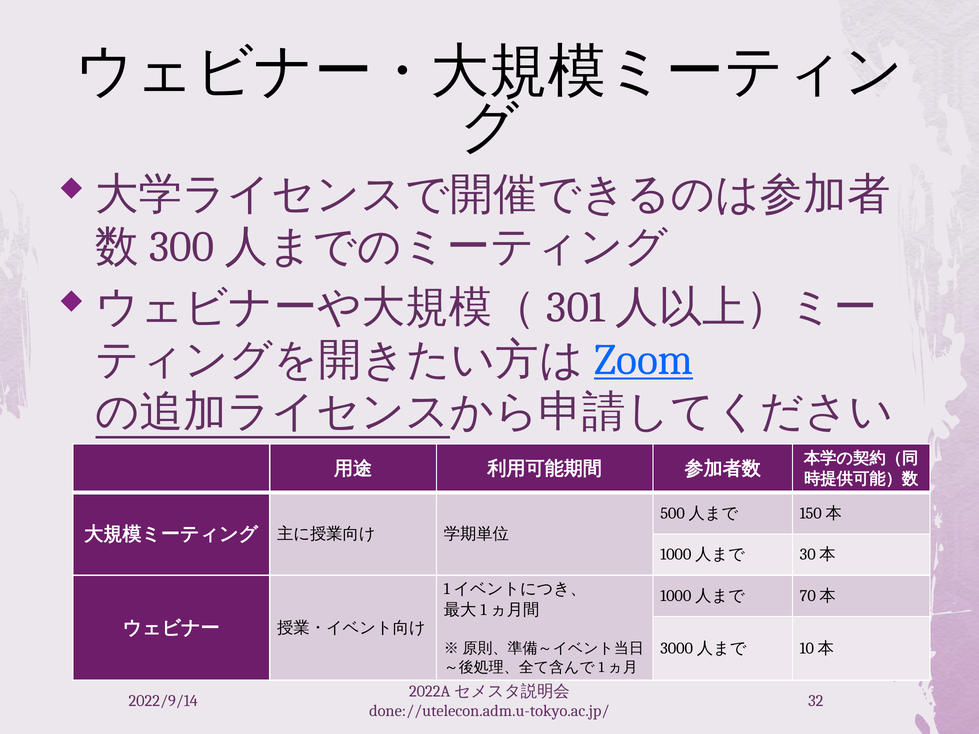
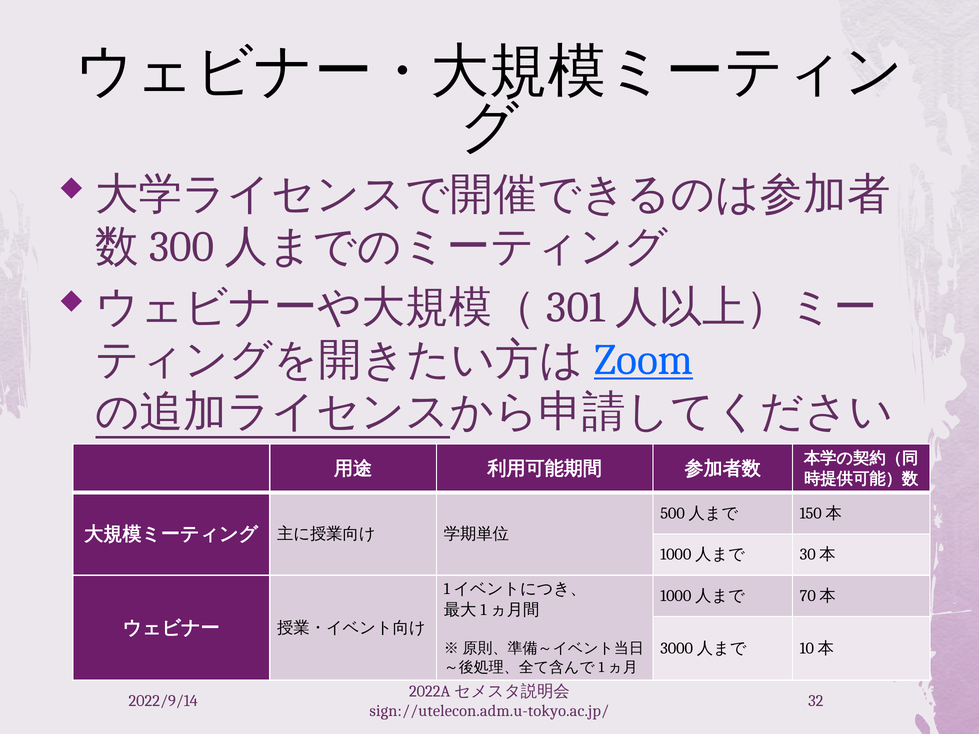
done://utelecon.adm.u-tokyo.ac.jp/: done://utelecon.adm.u-tokyo.ac.jp/ -> sign://utelecon.adm.u-tokyo.ac.jp/
